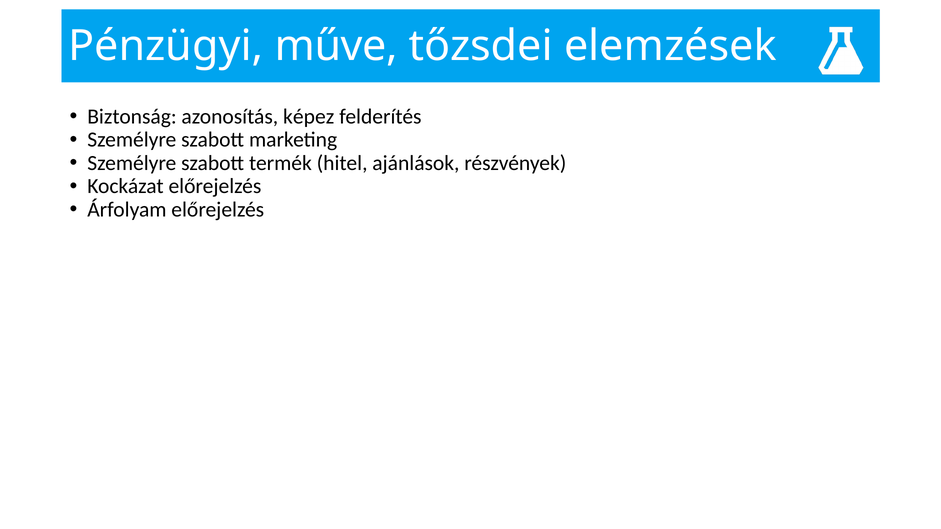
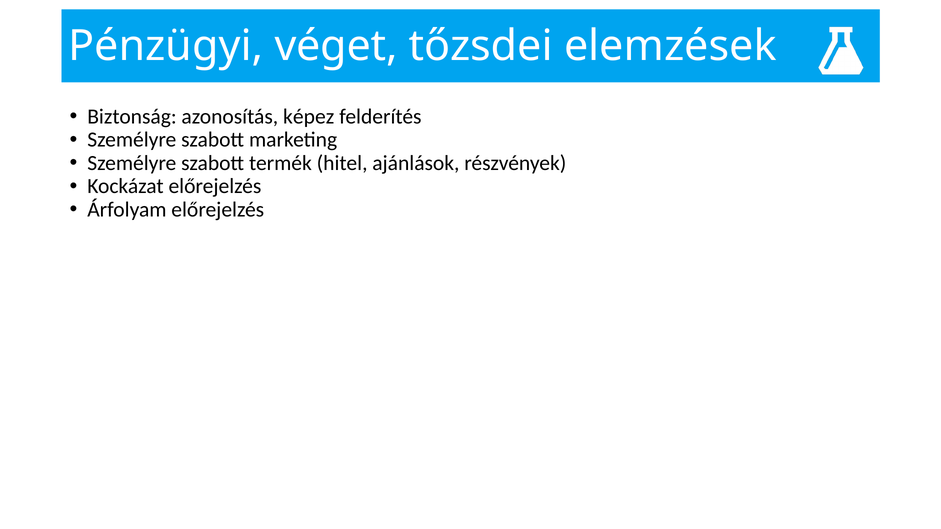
műve: műve -> véget
